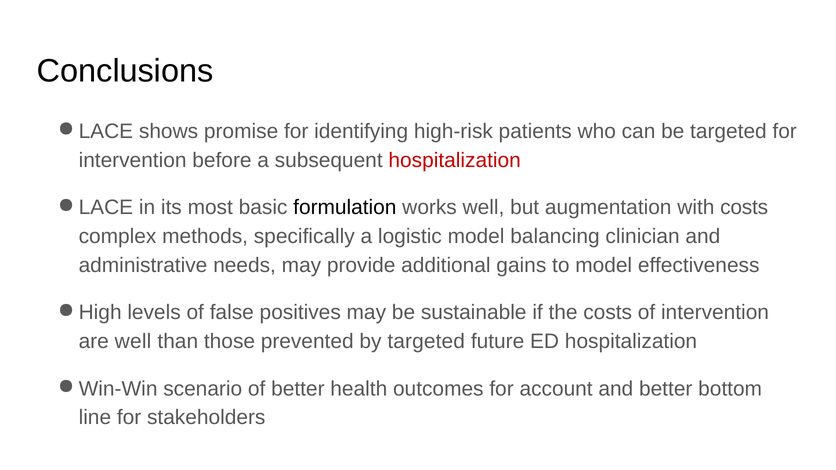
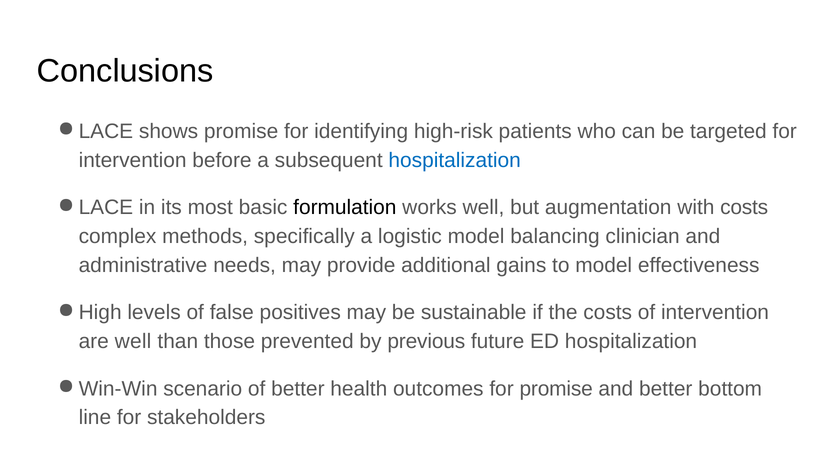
hospitalization at (455, 160) colour: red -> blue
by targeted: targeted -> previous
for account: account -> promise
